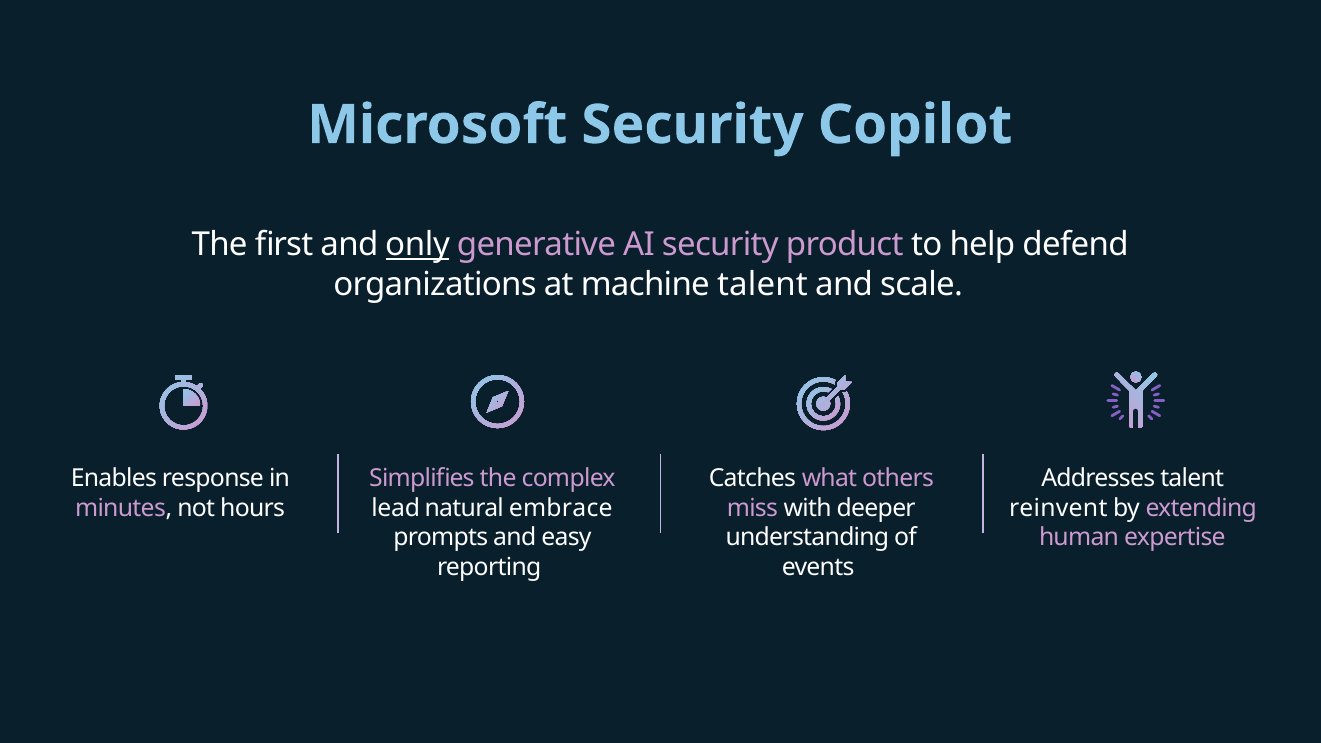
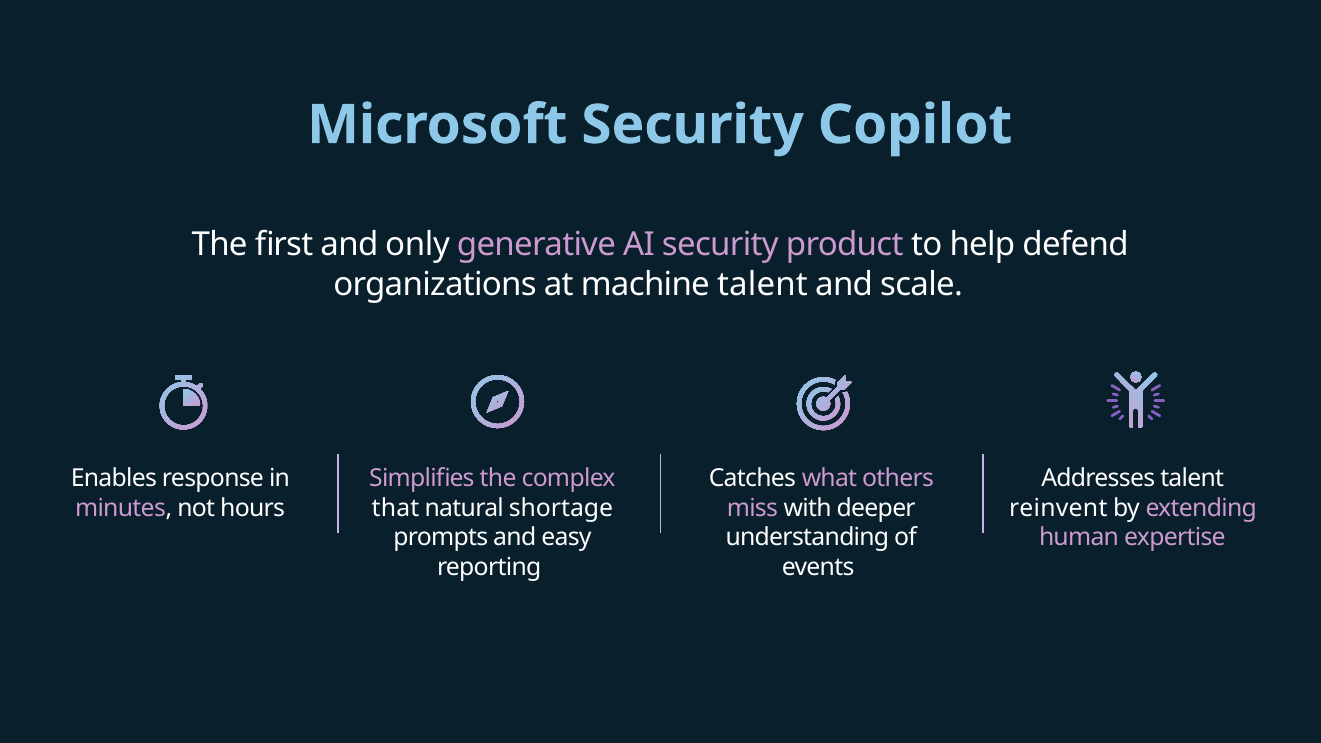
only underline: present -> none
lead: lead -> that
embrace: embrace -> shortage
